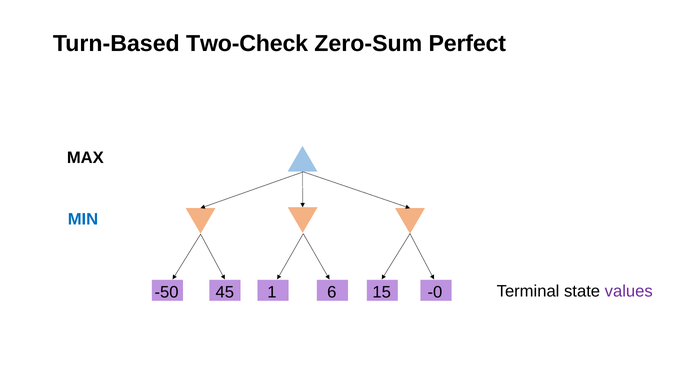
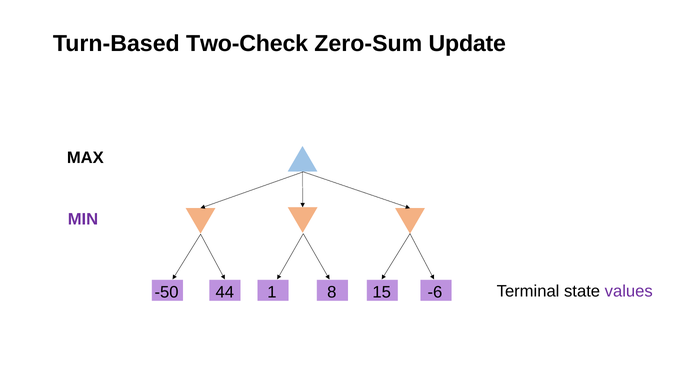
Perfect: Perfect -> Update
MIN colour: blue -> purple
45: 45 -> 44
6: 6 -> 8
-0: -0 -> -6
